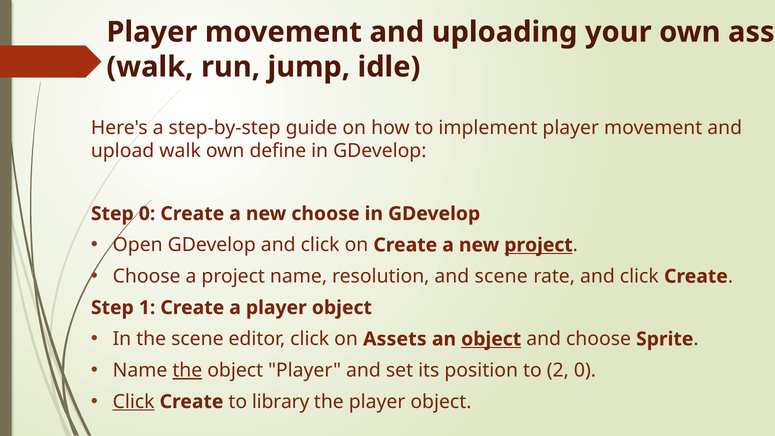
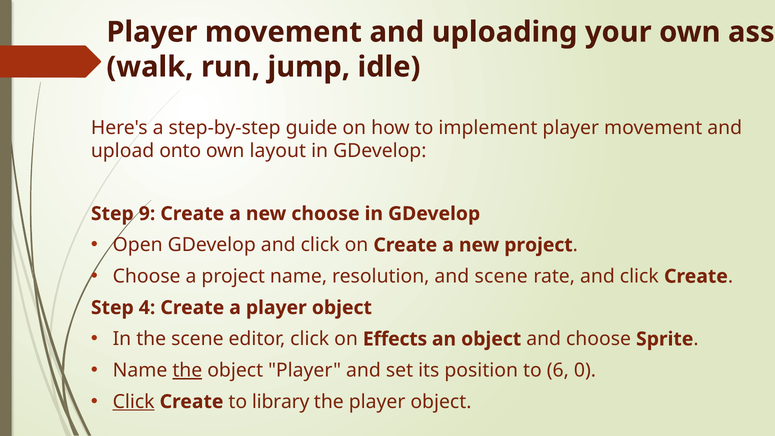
upload walk: walk -> onto
define: define -> layout
Step 0: 0 -> 9
project at (538, 245) underline: present -> none
1: 1 -> 4
on Assets: Assets -> Effects
object at (491, 339) underline: present -> none
2: 2 -> 6
